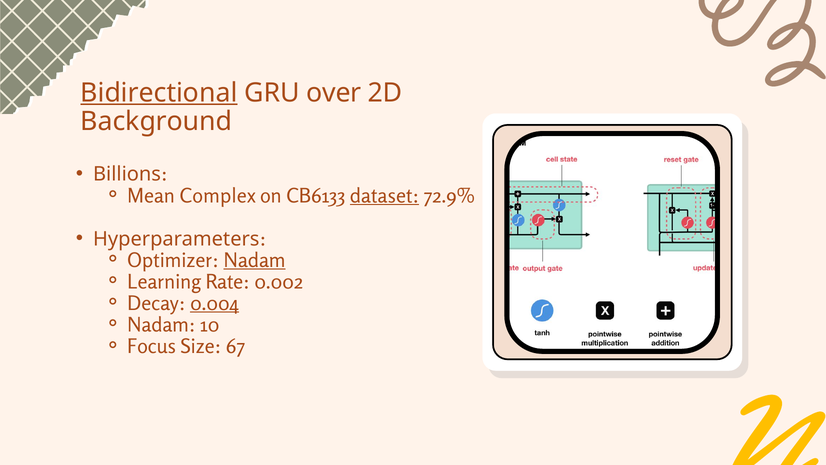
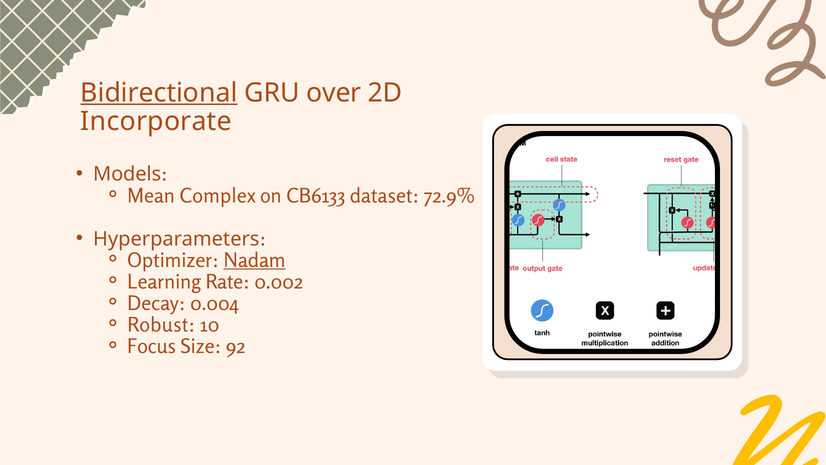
Background: Background -> Incorporate
Billions: Billions -> Models
dataset underline: present -> none
0.004 underline: present -> none
Nadam at (161, 325): Nadam -> Robust
67: 67 -> 92
